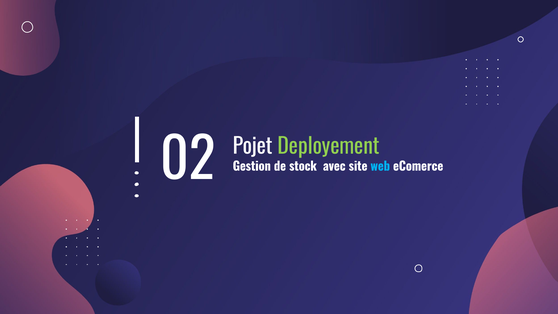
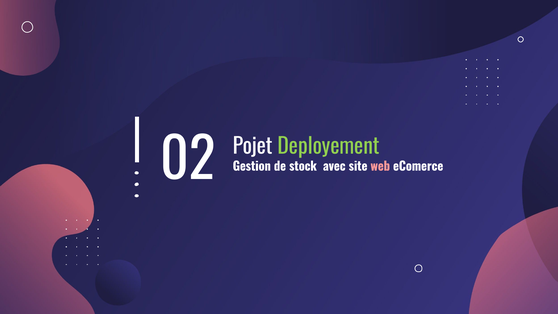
web colour: light blue -> pink
